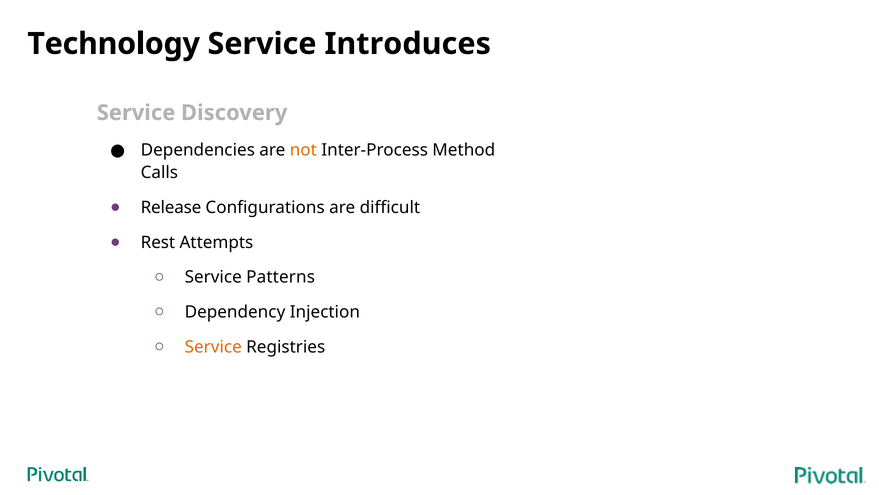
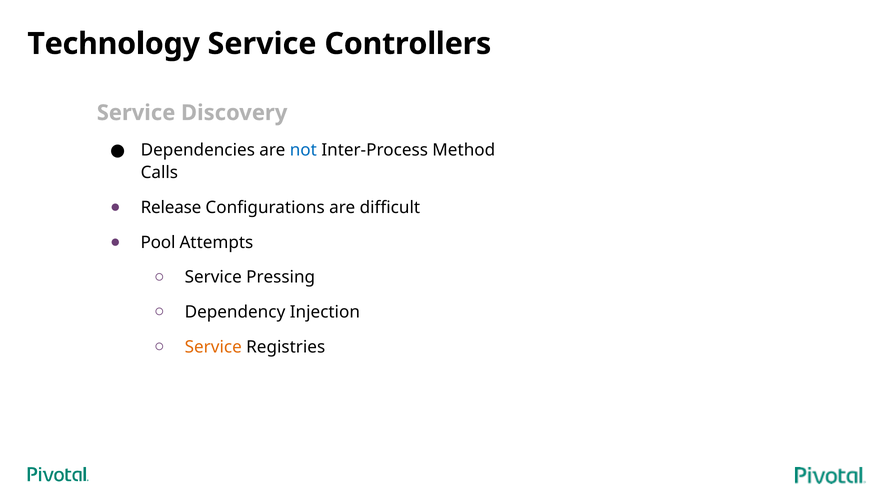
Introduces: Introduces -> Controllers
not colour: orange -> blue
Rest: Rest -> Pool
Patterns: Patterns -> Pressing
